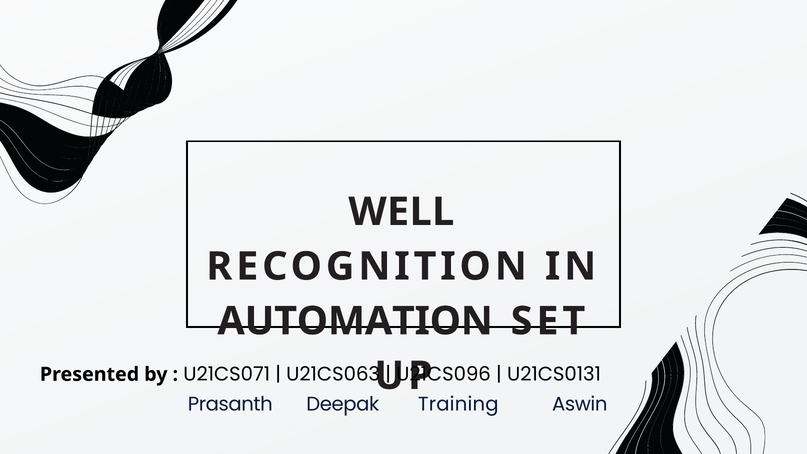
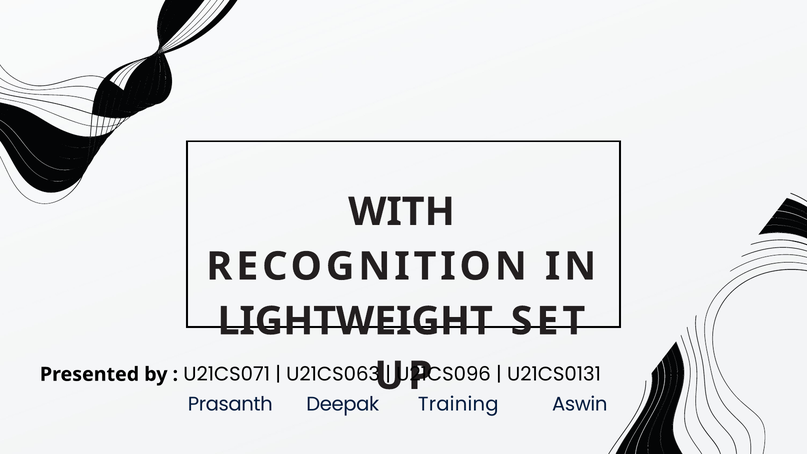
WELL: WELL -> WITH
AUTOMATION: AUTOMATION -> LIGHTWEIGHT
